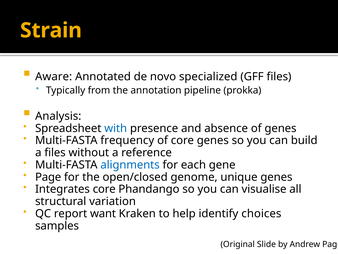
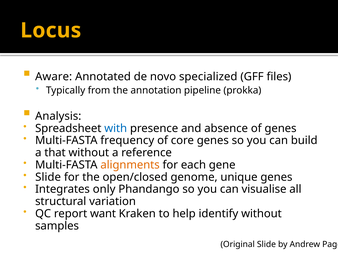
Strain: Strain -> Locus
a files: files -> that
alignments colour: blue -> orange
Page at (48, 177): Page -> Slide
Integrates core: core -> only
identify choices: choices -> without
